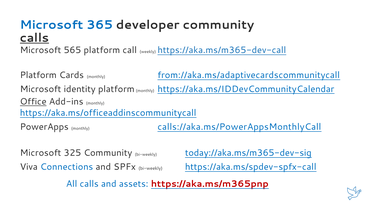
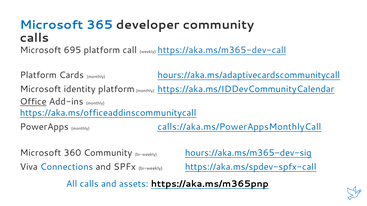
calls at (34, 38) underline: present -> none
565: 565 -> 695
from://aka.ms/adaptivecardscommunitycall: from://aka.ms/adaptivecardscommunitycall -> hours://aka.ms/adaptivecardscommunitycall
325: 325 -> 360
today://aka.ms/m365-dev-sig: today://aka.ms/m365-dev-sig -> hours://aka.ms/m365-dev-sig
https://aka.ms/m365pnp colour: red -> black
